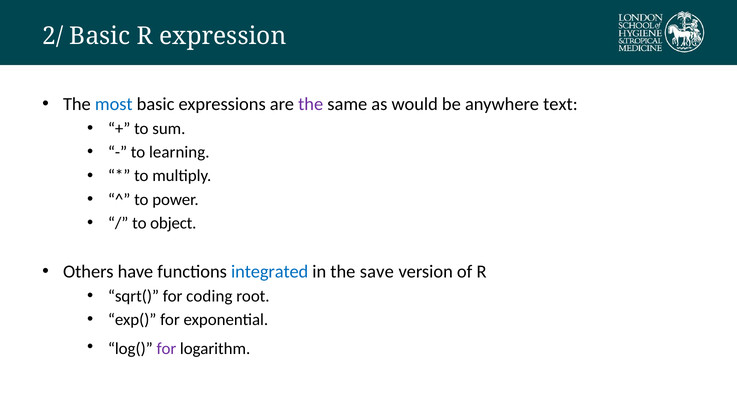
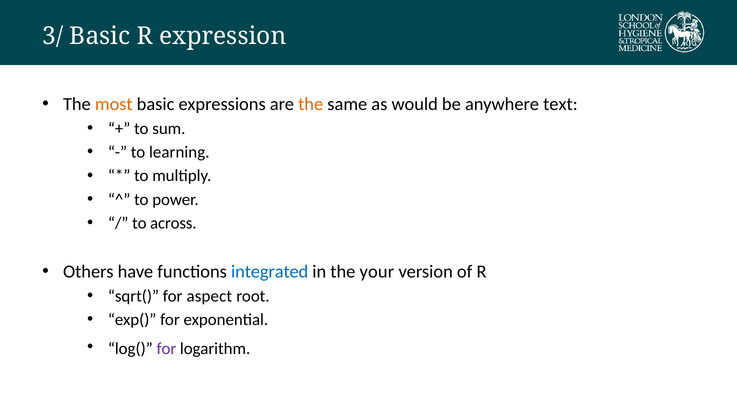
2/: 2/ -> 3/
most colour: blue -> orange
the at (311, 104) colour: purple -> orange
object: object -> across
save: save -> your
coding: coding -> aspect
